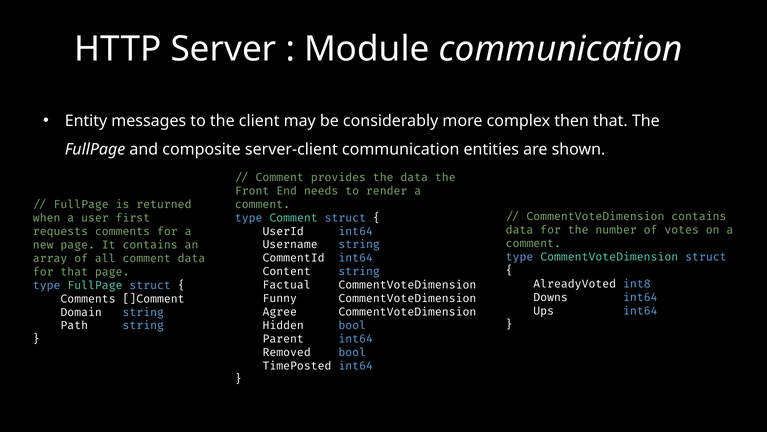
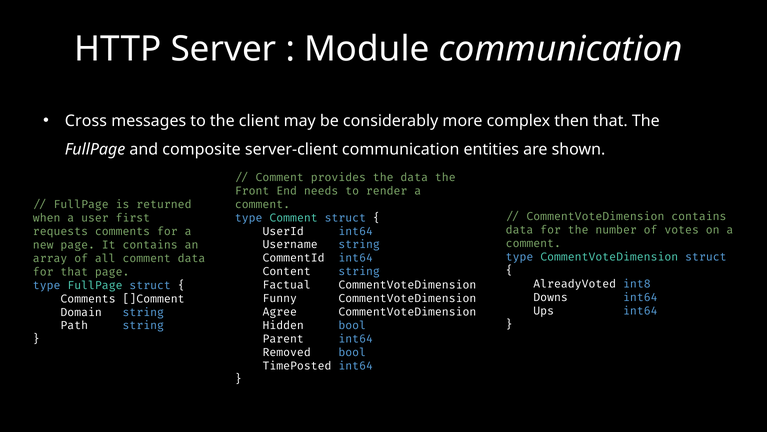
Entity: Entity -> Cross
